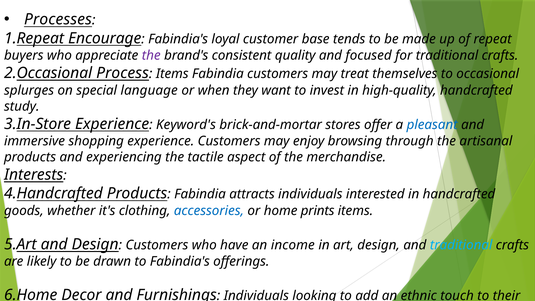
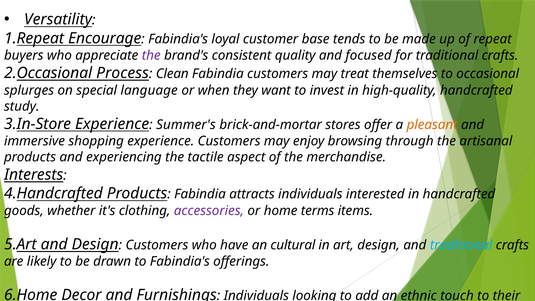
Processes: Processes -> Versatility
Items at (172, 74): Items -> Clean
Keyword's: Keyword's -> Summer's
pleasant colour: blue -> orange
accessories colour: blue -> purple
prints: prints -> terms
income: income -> cultural
